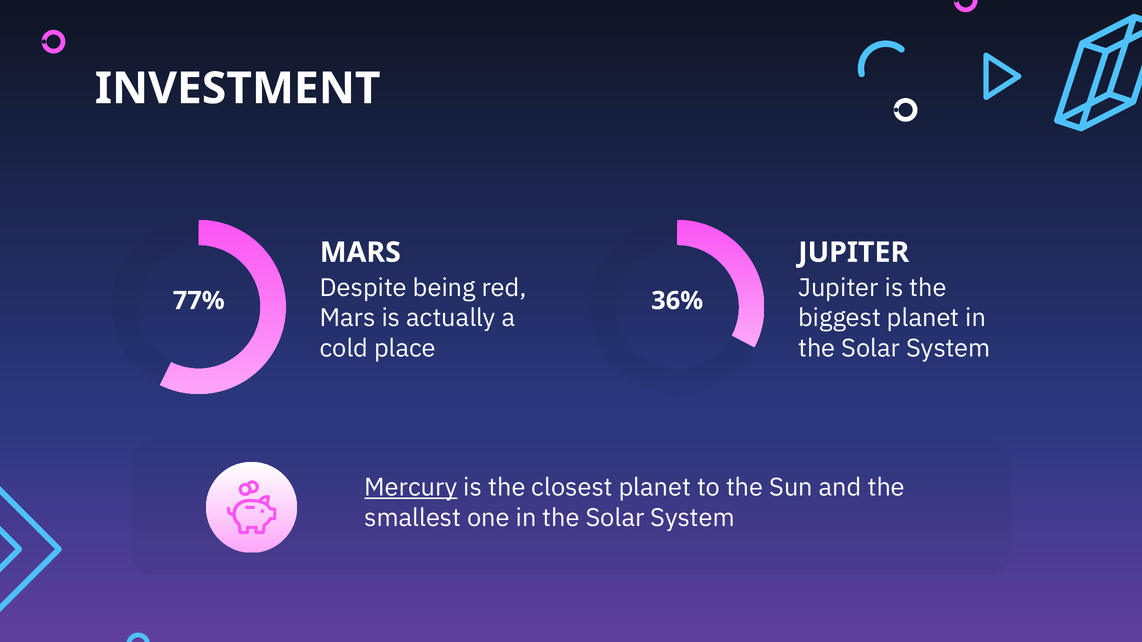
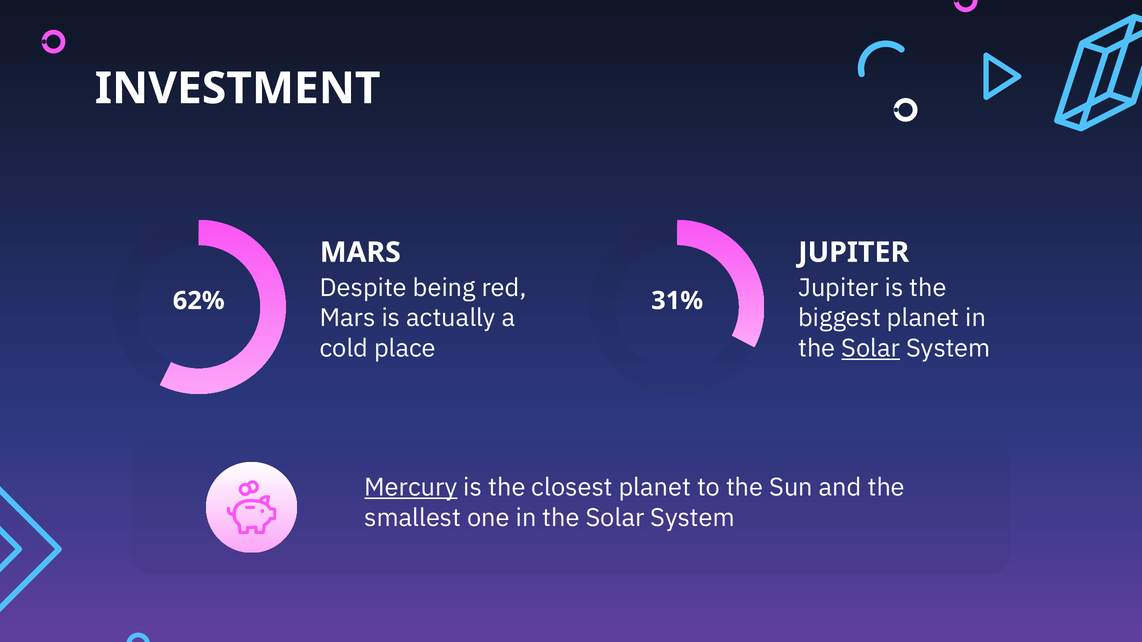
77%: 77% -> 62%
36%: 36% -> 31%
Solar at (871, 349) underline: none -> present
